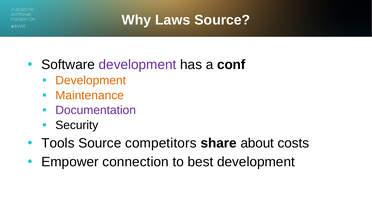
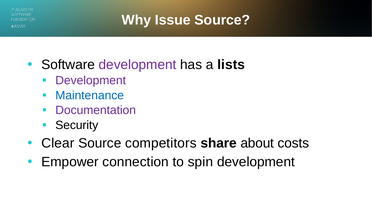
Laws: Laws -> Issue
conf: conf -> lists
Development at (91, 81) colour: orange -> purple
Maintenance colour: orange -> blue
Tools: Tools -> Clear
best: best -> spin
